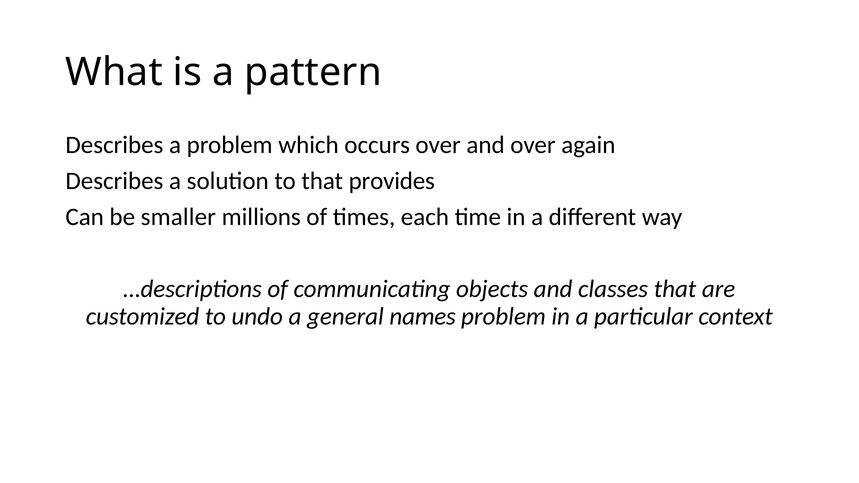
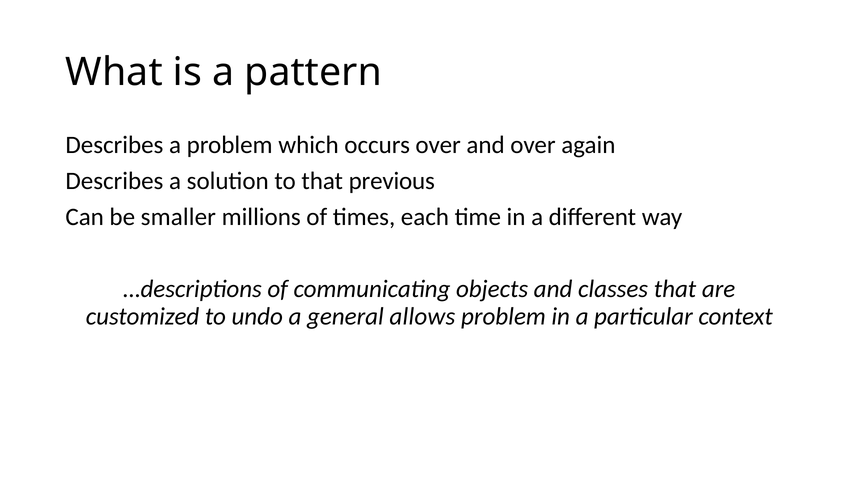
provides: provides -> previous
names: names -> allows
